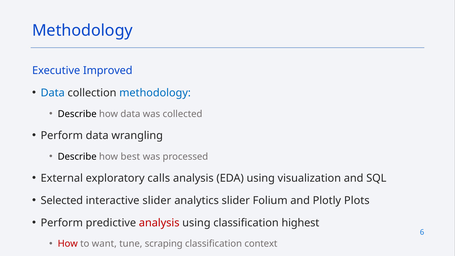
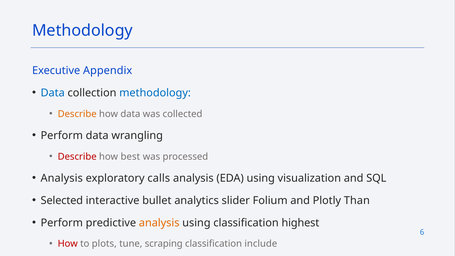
Improved: Improved -> Appendix
Describe at (77, 114) colour: black -> orange
Describe at (77, 157) colour: black -> red
External at (62, 178): External -> Analysis
interactive slider: slider -> bullet
Plots: Plots -> Than
analysis at (159, 223) colour: red -> orange
want: want -> plots
context: context -> include
